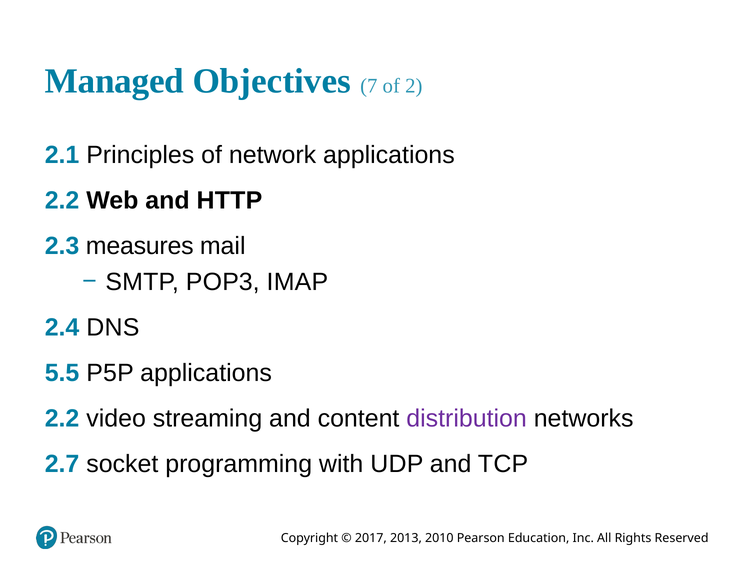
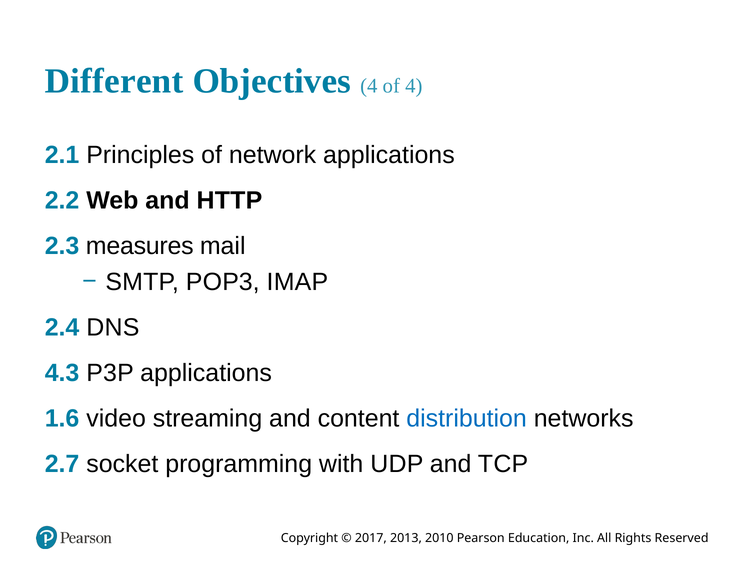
Managed: Managed -> Different
Objectives 7: 7 -> 4
of 2: 2 -> 4
5.5: 5.5 -> 4.3
5: 5 -> 3
2.2 at (62, 419): 2.2 -> 1.6
distribution colour: purple -> blue
